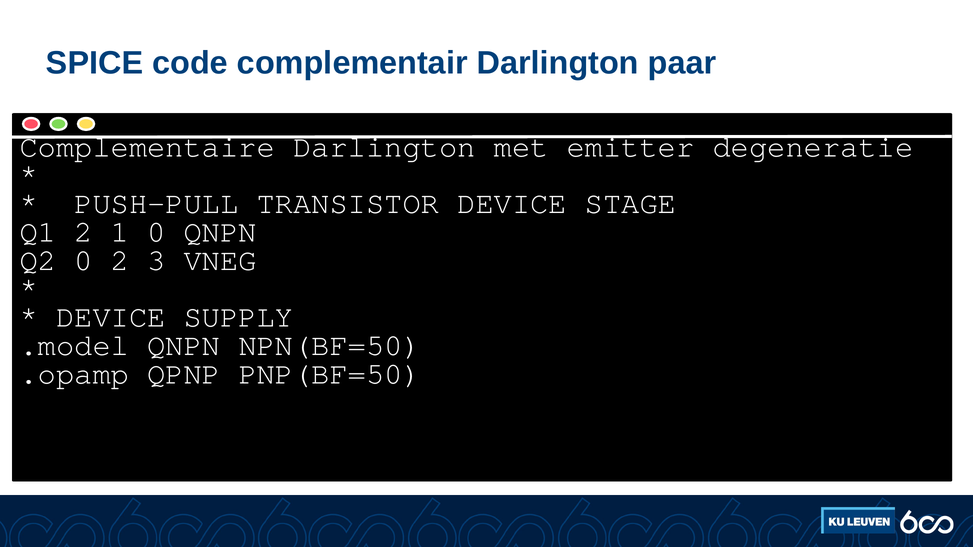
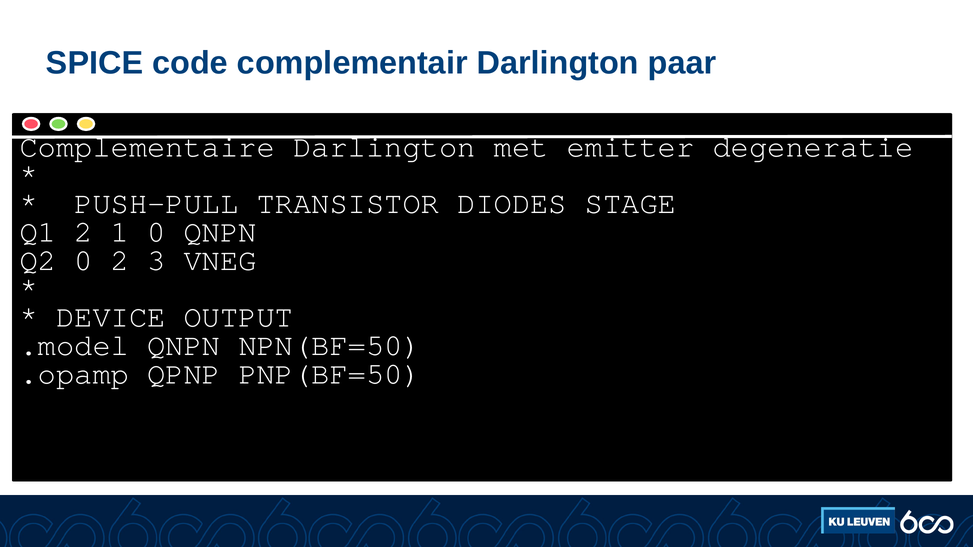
TRANSISTOR DEVICE: DEVICE -> DIODES
SUPPLY: SUPPLY -> OUTPUT
